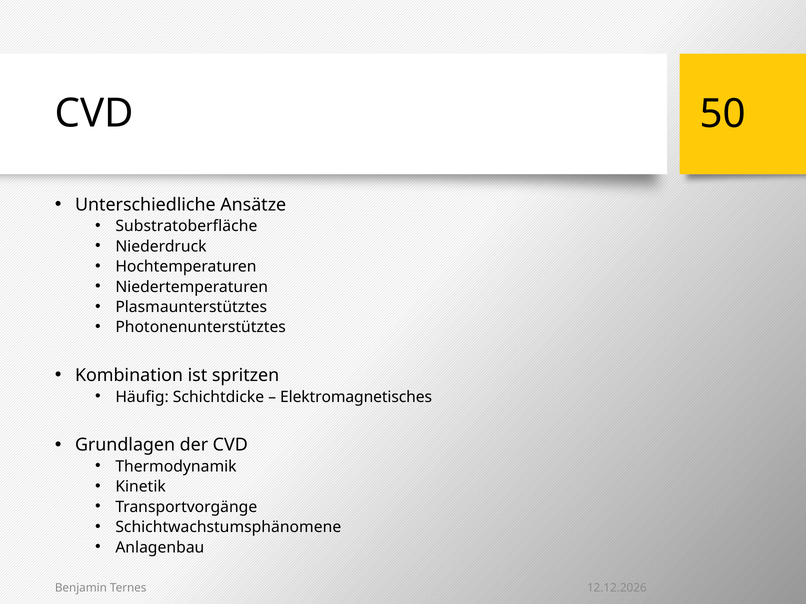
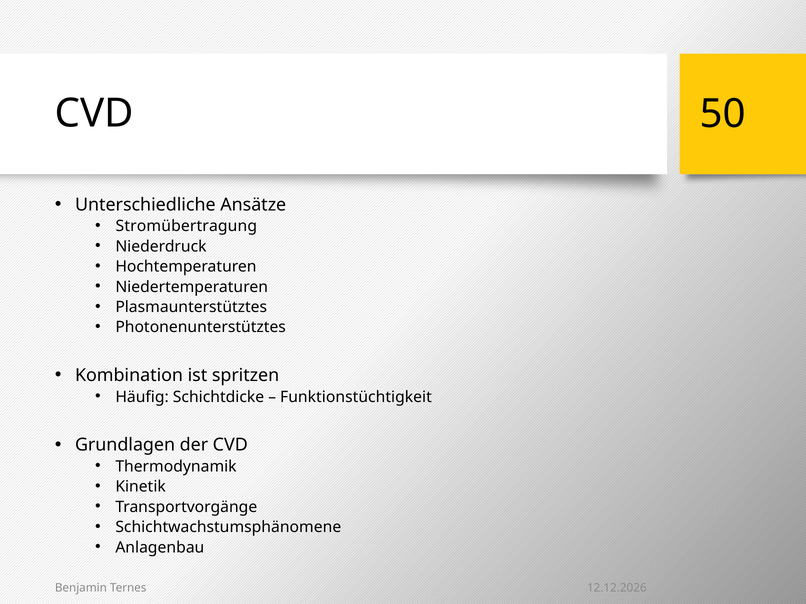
Substratoberfläche: Substratoberfläche -> Stromübertragung
Elektromagnetisches: Elektromagnetisches -> Funktionstüchtigkeit
